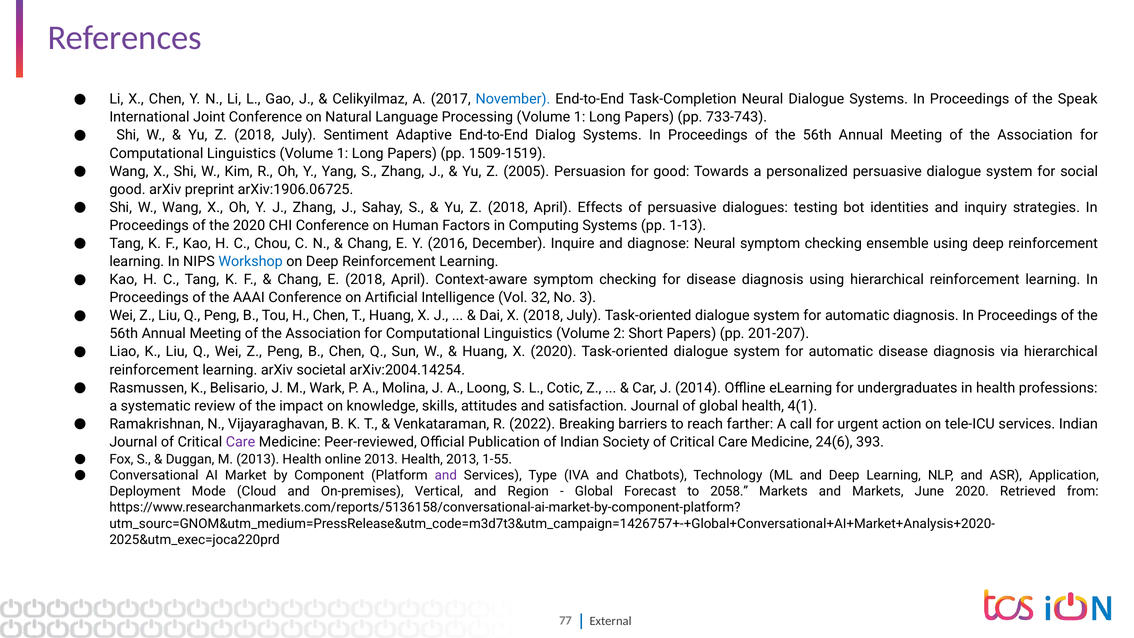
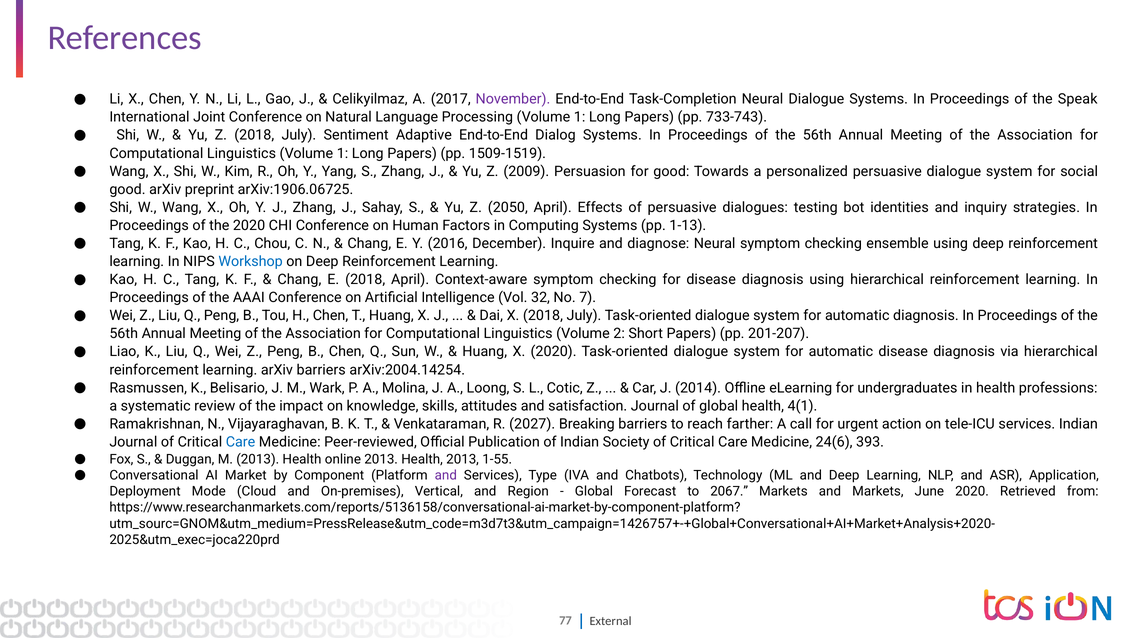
November colour: blue -> purple
2005: 2005 -> 2009
2018 at (508, 207): 2018 -> 2050
3: 3 -> 7
arXiv societal: societal -> barriers
2022: 2022 -> 2027
Care at (241, 442) colour: purple -> blue
2058: 2058 -> 2067
